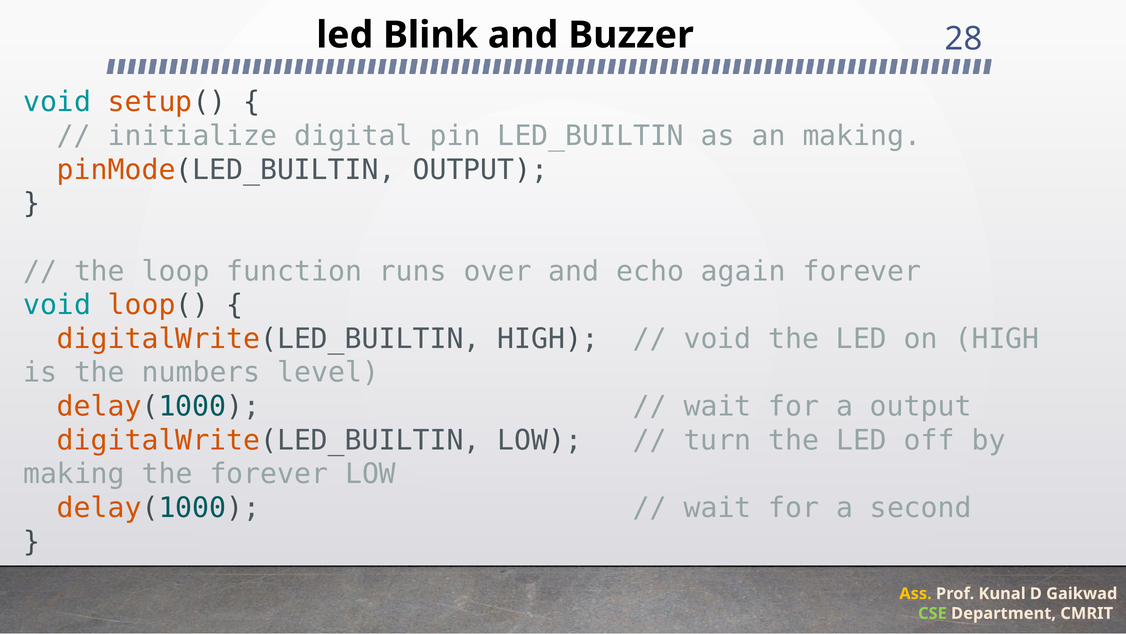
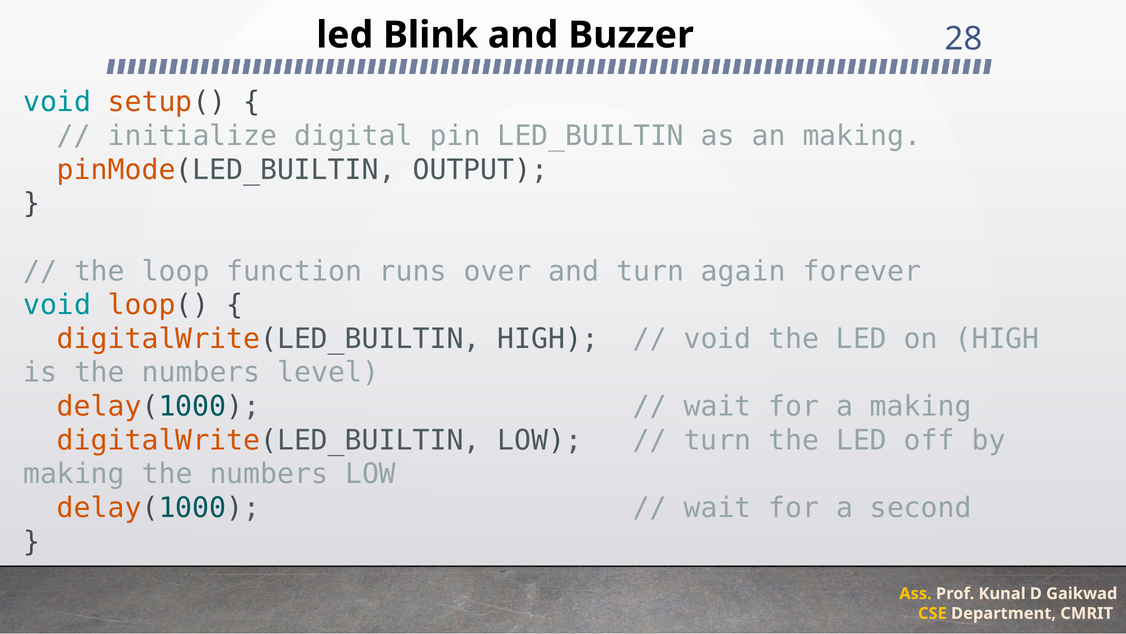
and echo: echo -> turn
a output: output -> making
making the forever: forever -> numbers
CSE colour: light green -> yellow
